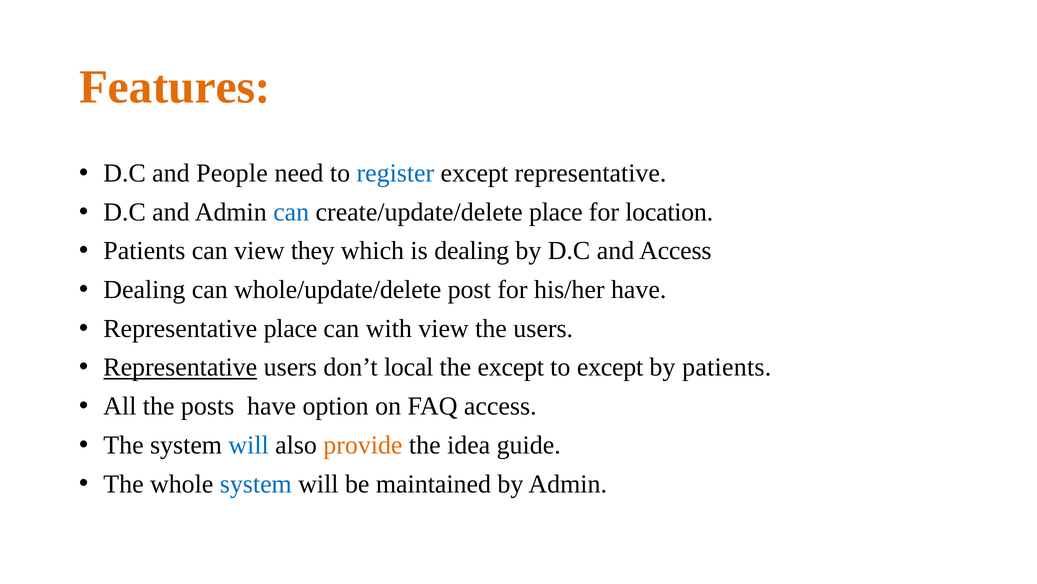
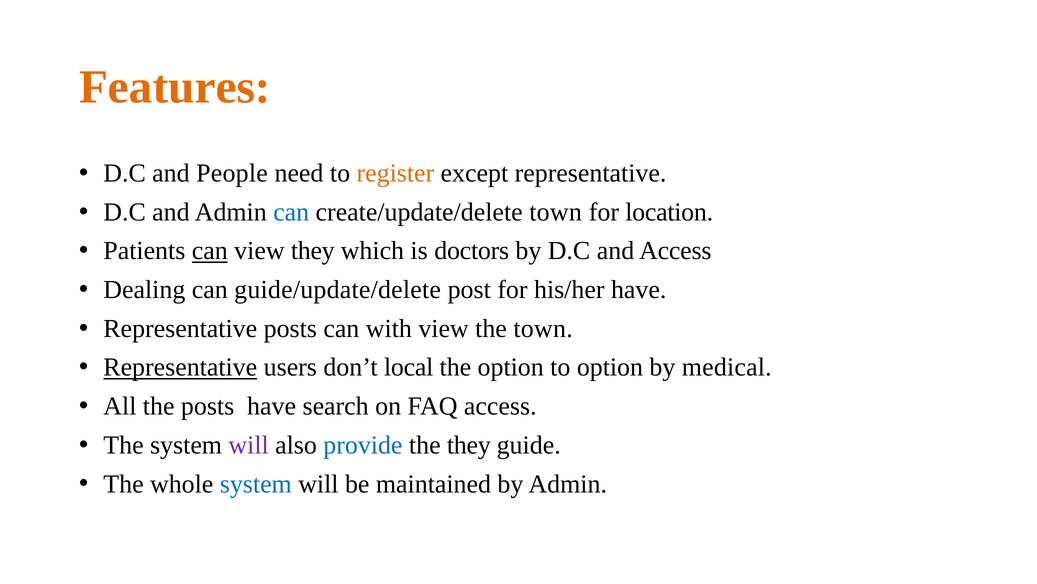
register colour: blue -> orange
create/update/delete place: place -> town
can at (210, 251) underline: none -> present
is dealing: dealing -> doctors
whole/update/delete: whole/update/delete -> guide/update/delete
Representative place: place -> posts
the users: users -> town
the except: except -> option
to except: except -> option
by patients: patients -> medical
option: option -> search
will at (249, 445) colour: blue -> purple
provide colour: orange -> blue
the idea: idea -> they
